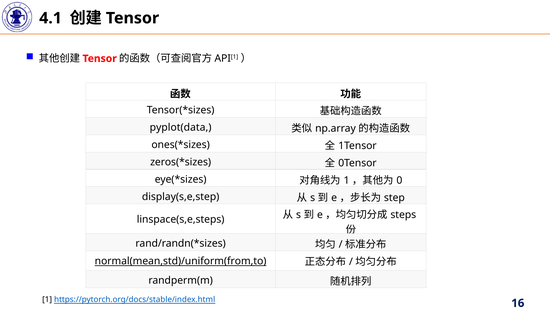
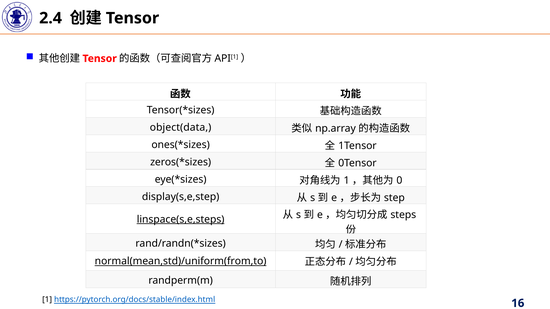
4.1: 4.1 -> 2.4
pyplot(data: pyplot(data -> object(data
linspace(s,e,steps underline: none -> present
